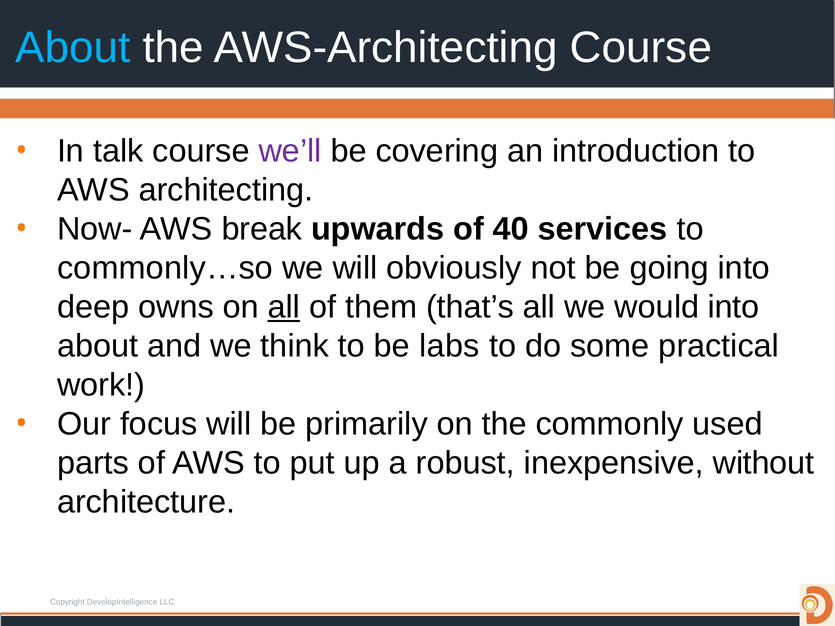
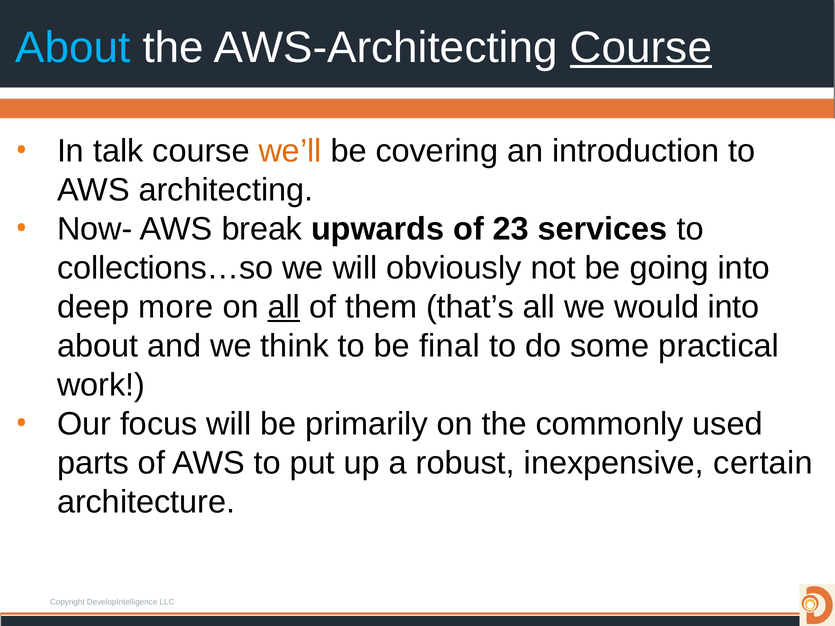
Course at (641, 48) underline: none -> present
we’ll colour: purple -> orange
40: 40 -> 23
commonly…so: commonly…so -> collections…so
owns: owns -> more
labs: labs -> final
without: without -> certain
